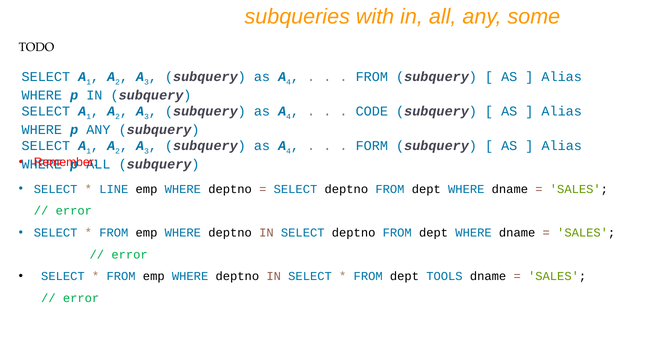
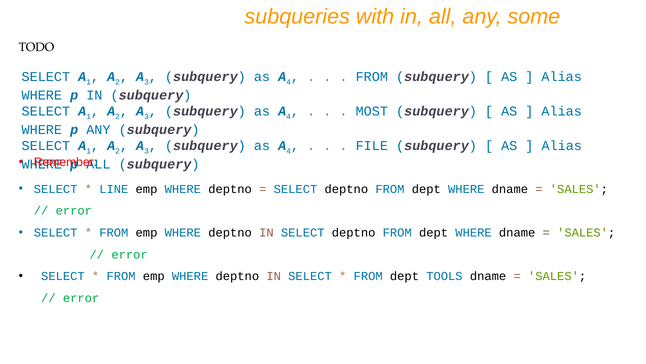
CODE: CODE -> MOST
FORM: FORM -> FILE
